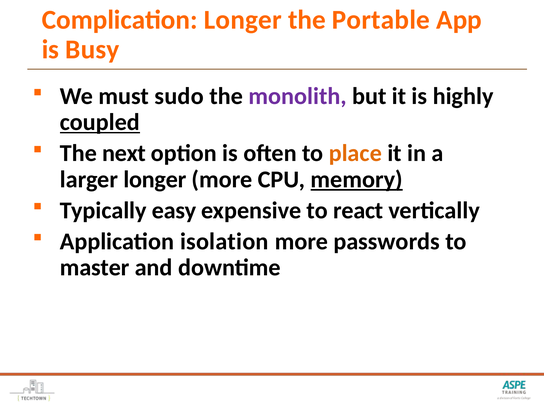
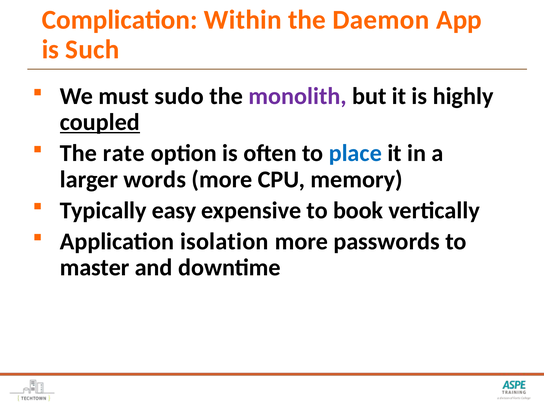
Complication Longer: Longer -> Within
Portable: Portable -> Daemon
Busy: Busy -> Such
next: next -> rate
place colour: orange -> blue
larger longer: longer -> words
memory underline: present -> none
react: react -> book
